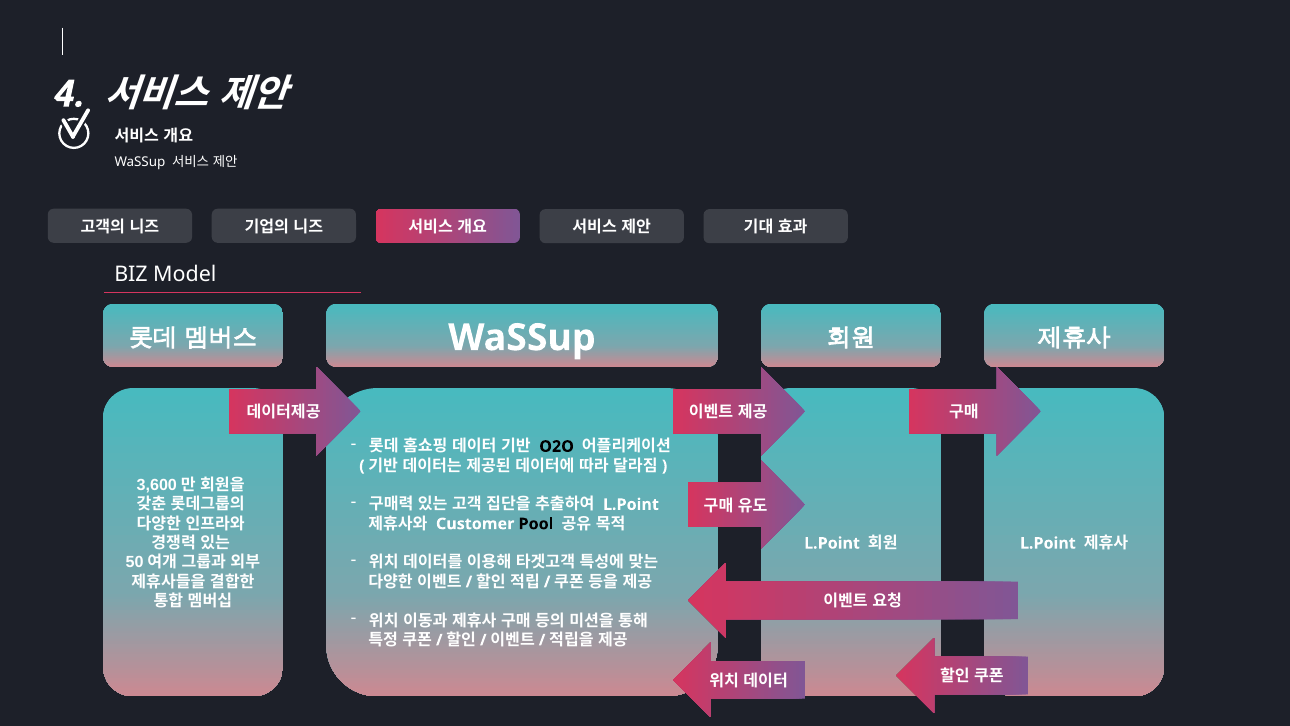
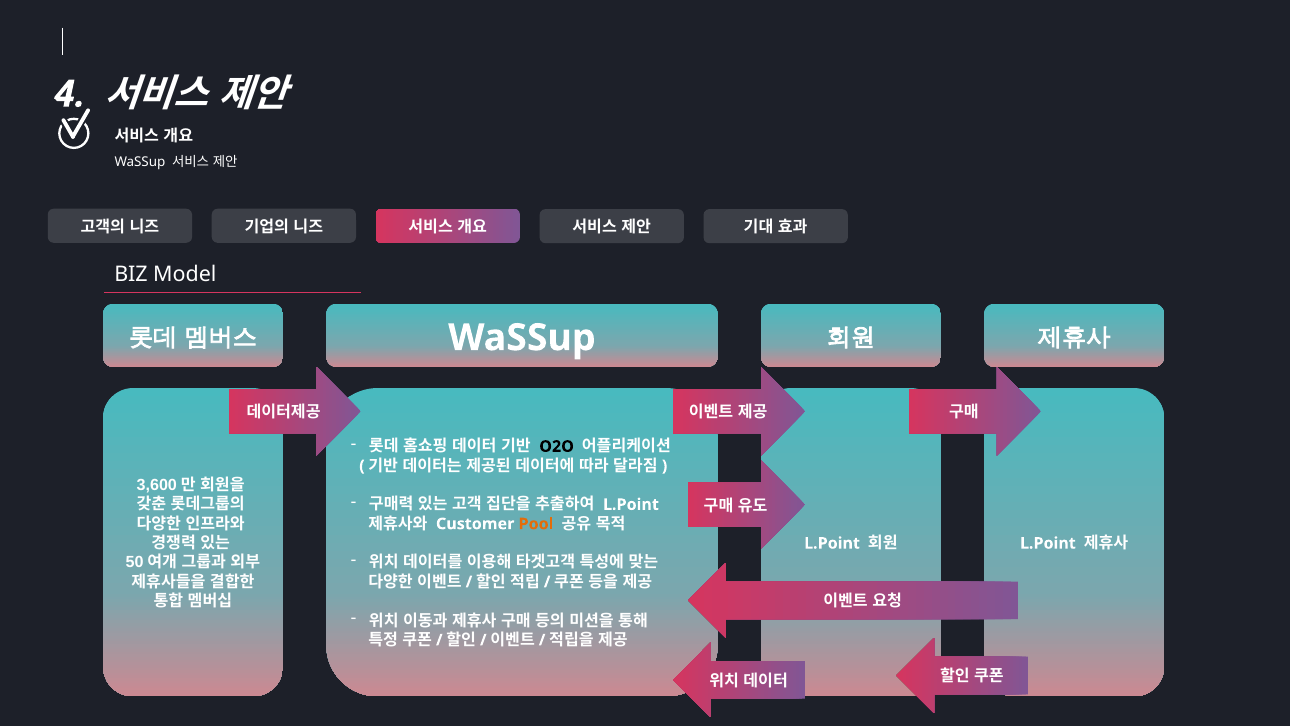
Pool colour: black -> orange
